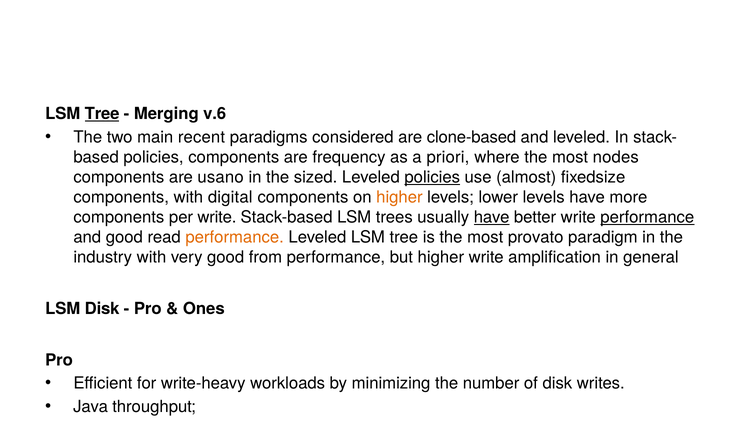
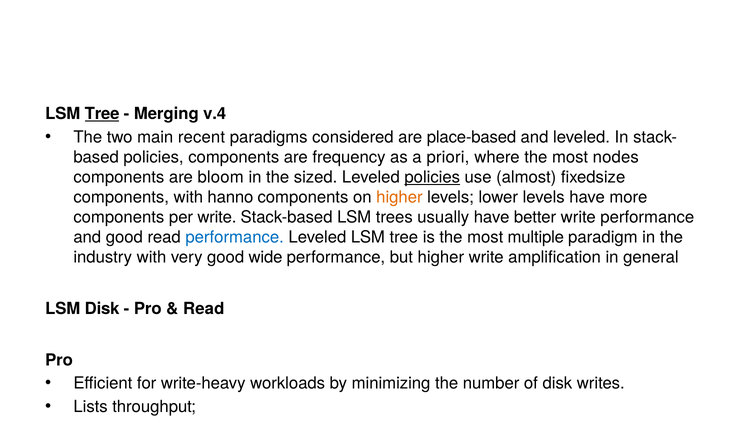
v.6: v.6 -> v.4
clone-based: clone-based -> place-based
are usano: usano -> bloom
digital: digital -> hanno
have at (492, 218) underline: present -> none
performance at (647, 218) underline: present -> none
performance at (235, 238) colour: orange -> blue
most provato: provato -> multiple
from: from -> wide
Ones at (204, 309): Ones -> Read
Java: Java -> Lists
